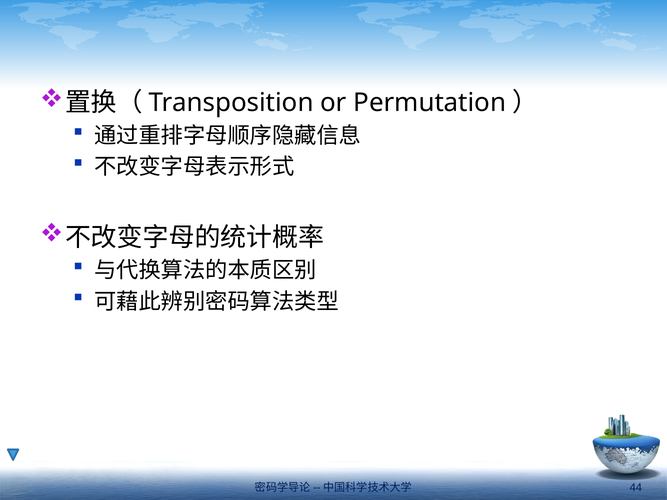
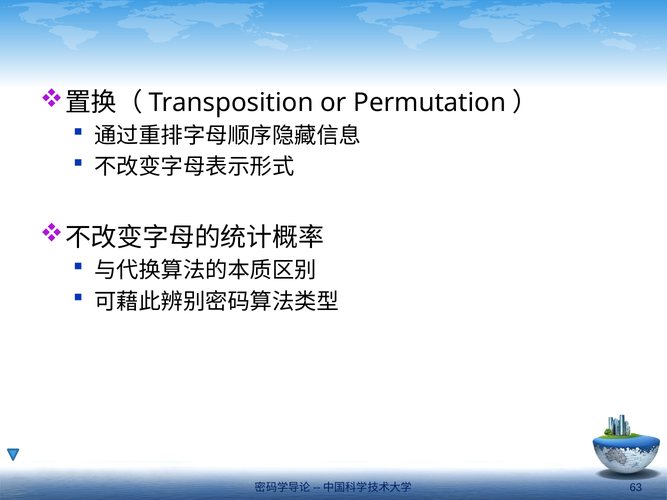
44: 44 -> 63
